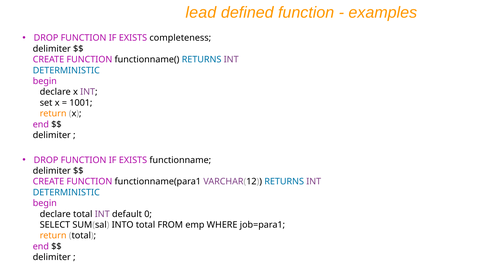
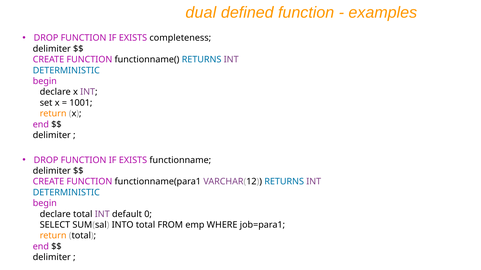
lead: lead -> dual
